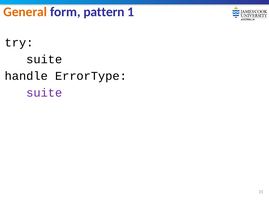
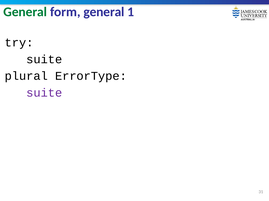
General at (25, 12) colour: orange -> green
form pattern: pattern -> general
handle: handle -> plural
